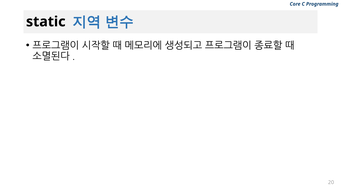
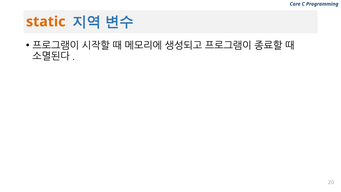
static colour: black -> orange
